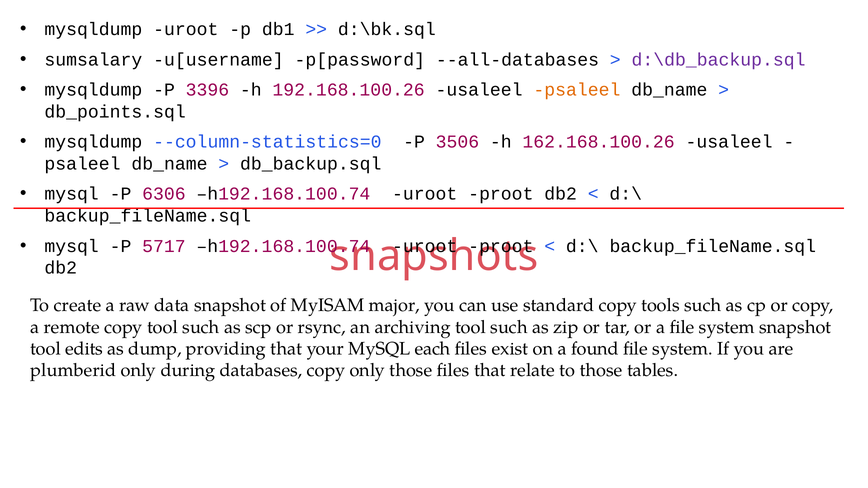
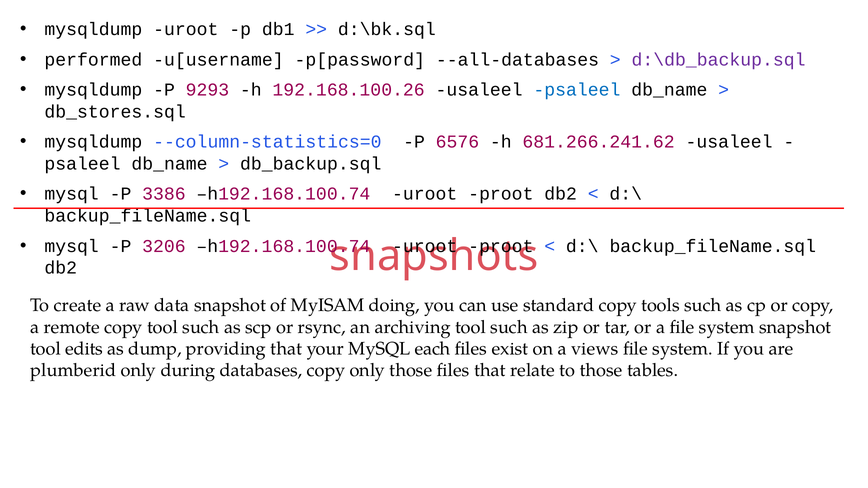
sumsalary: sumsalary -> performed
3396: 3396 -> 9293
psaleel at (577, 90) colour: orange -> blue
db_points.sql: db_points.sql -> db_stores.sql
3506: 3506 -> 6576
162.168.100.26: 162.168.100.26 -> 681.266.241.62
6306: 6306 -> 3386
5717: 5717 -> 3206
major: major -> doing
found: found -> views
